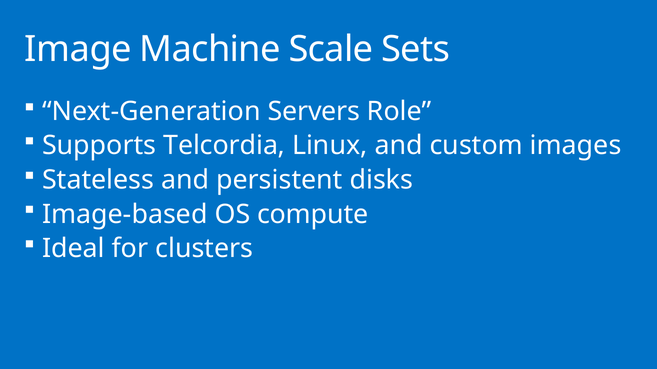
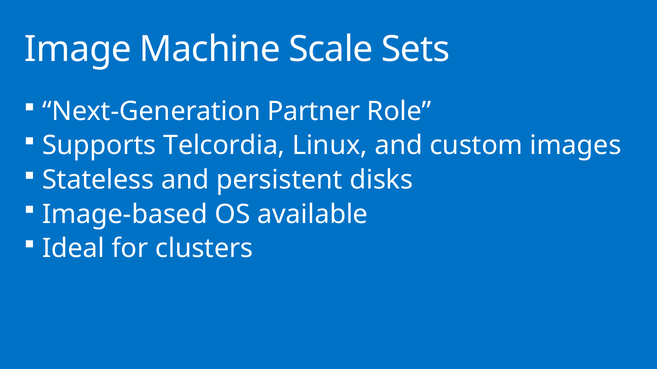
Servers: Servers -> Partner
compute: compute -> available
